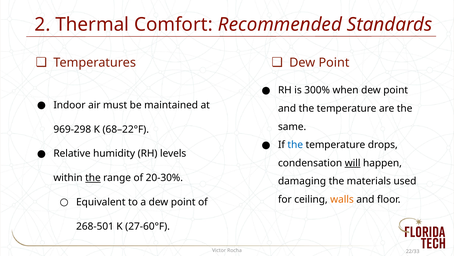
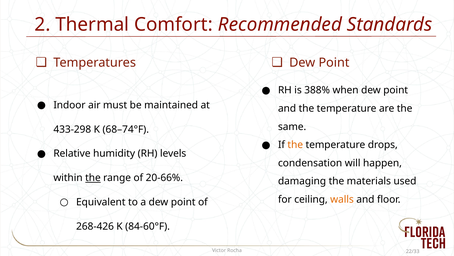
300%: 300% -> 388%
969-298: 969-298 -> 433-298
68–22°F: 68–22°F -> 68–74°F
the at (295, 145) colour: blue -> orange
will underline: present -> none
20-30%: 20-30% -> 20-66%
268-501: 268-501 -> 268-426
27-60°F: 27-60°F -> 84-60°F
